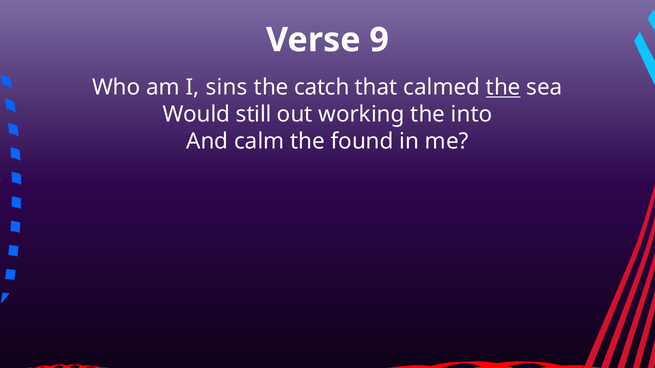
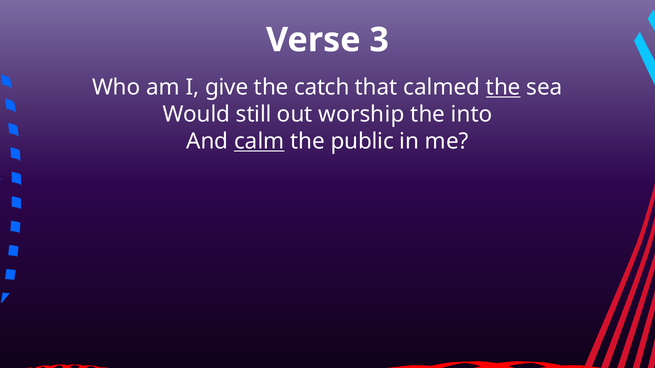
9: 9 -> 3
sins: sins -> give
working: working -> worship
calm underline: none -> present
found: found -> public
